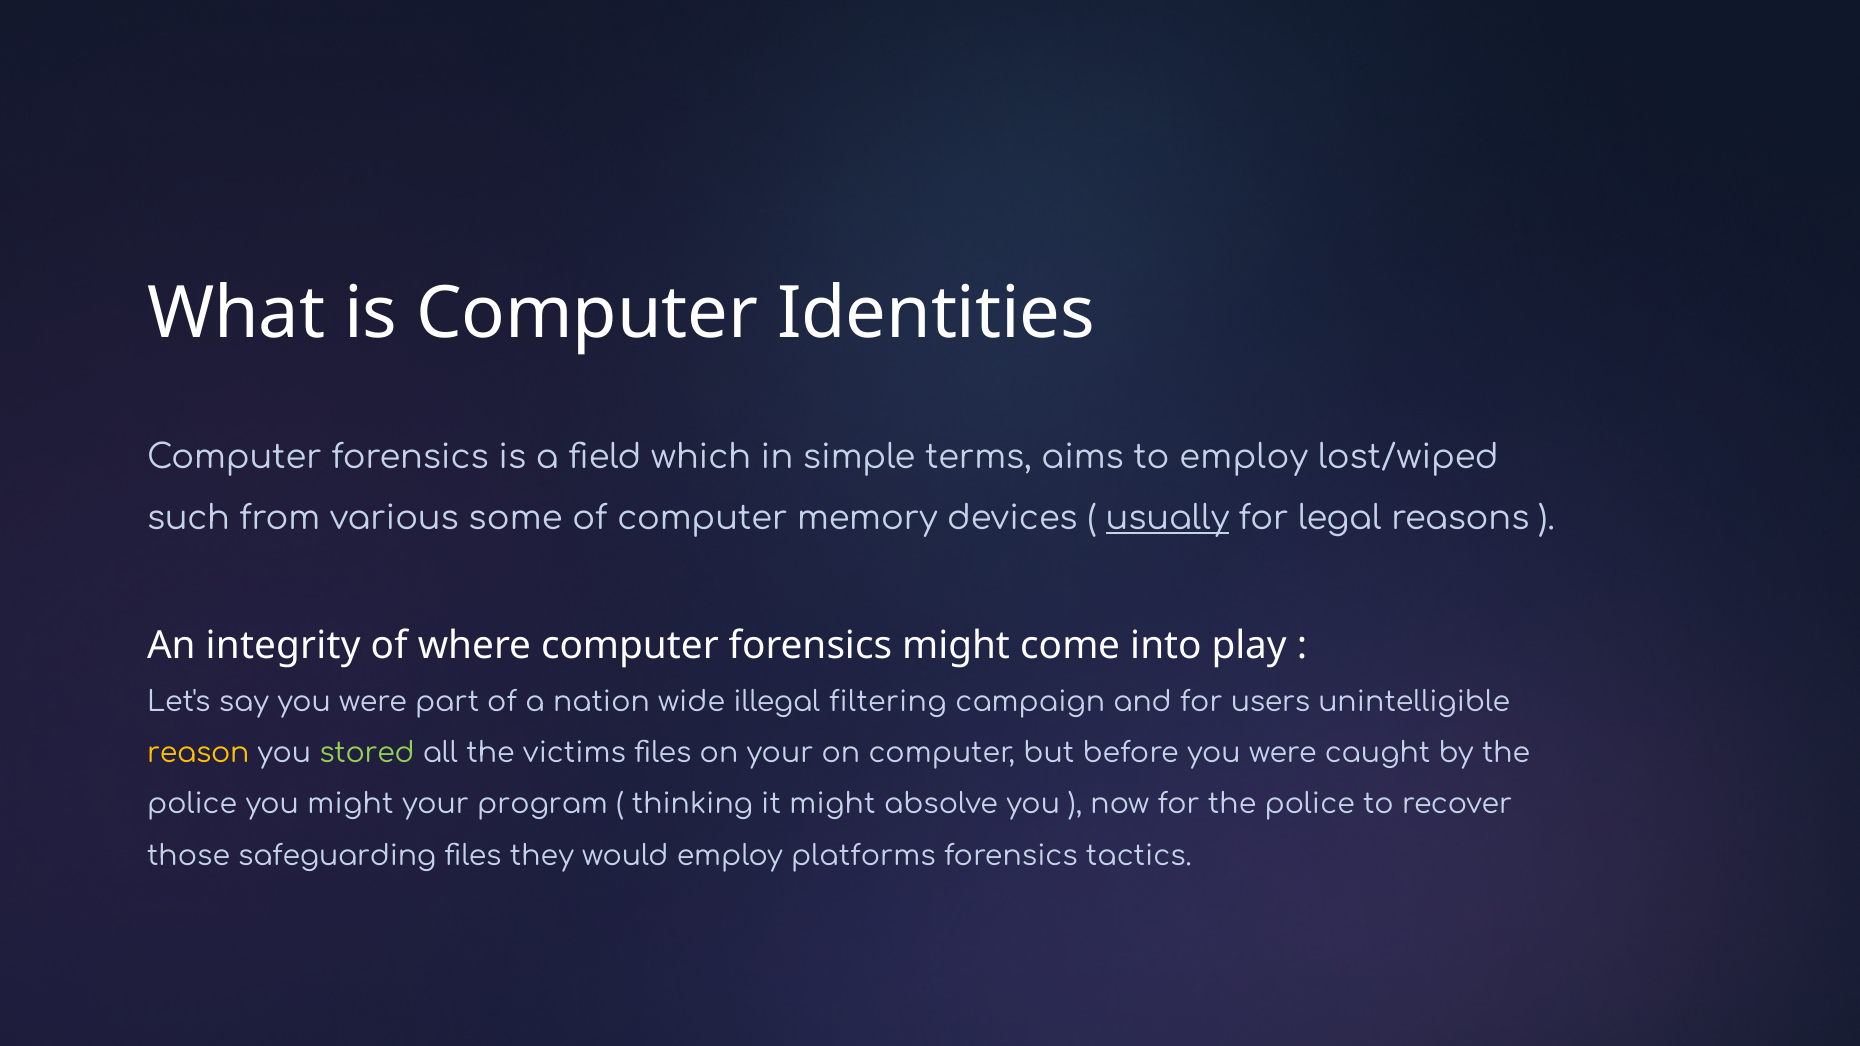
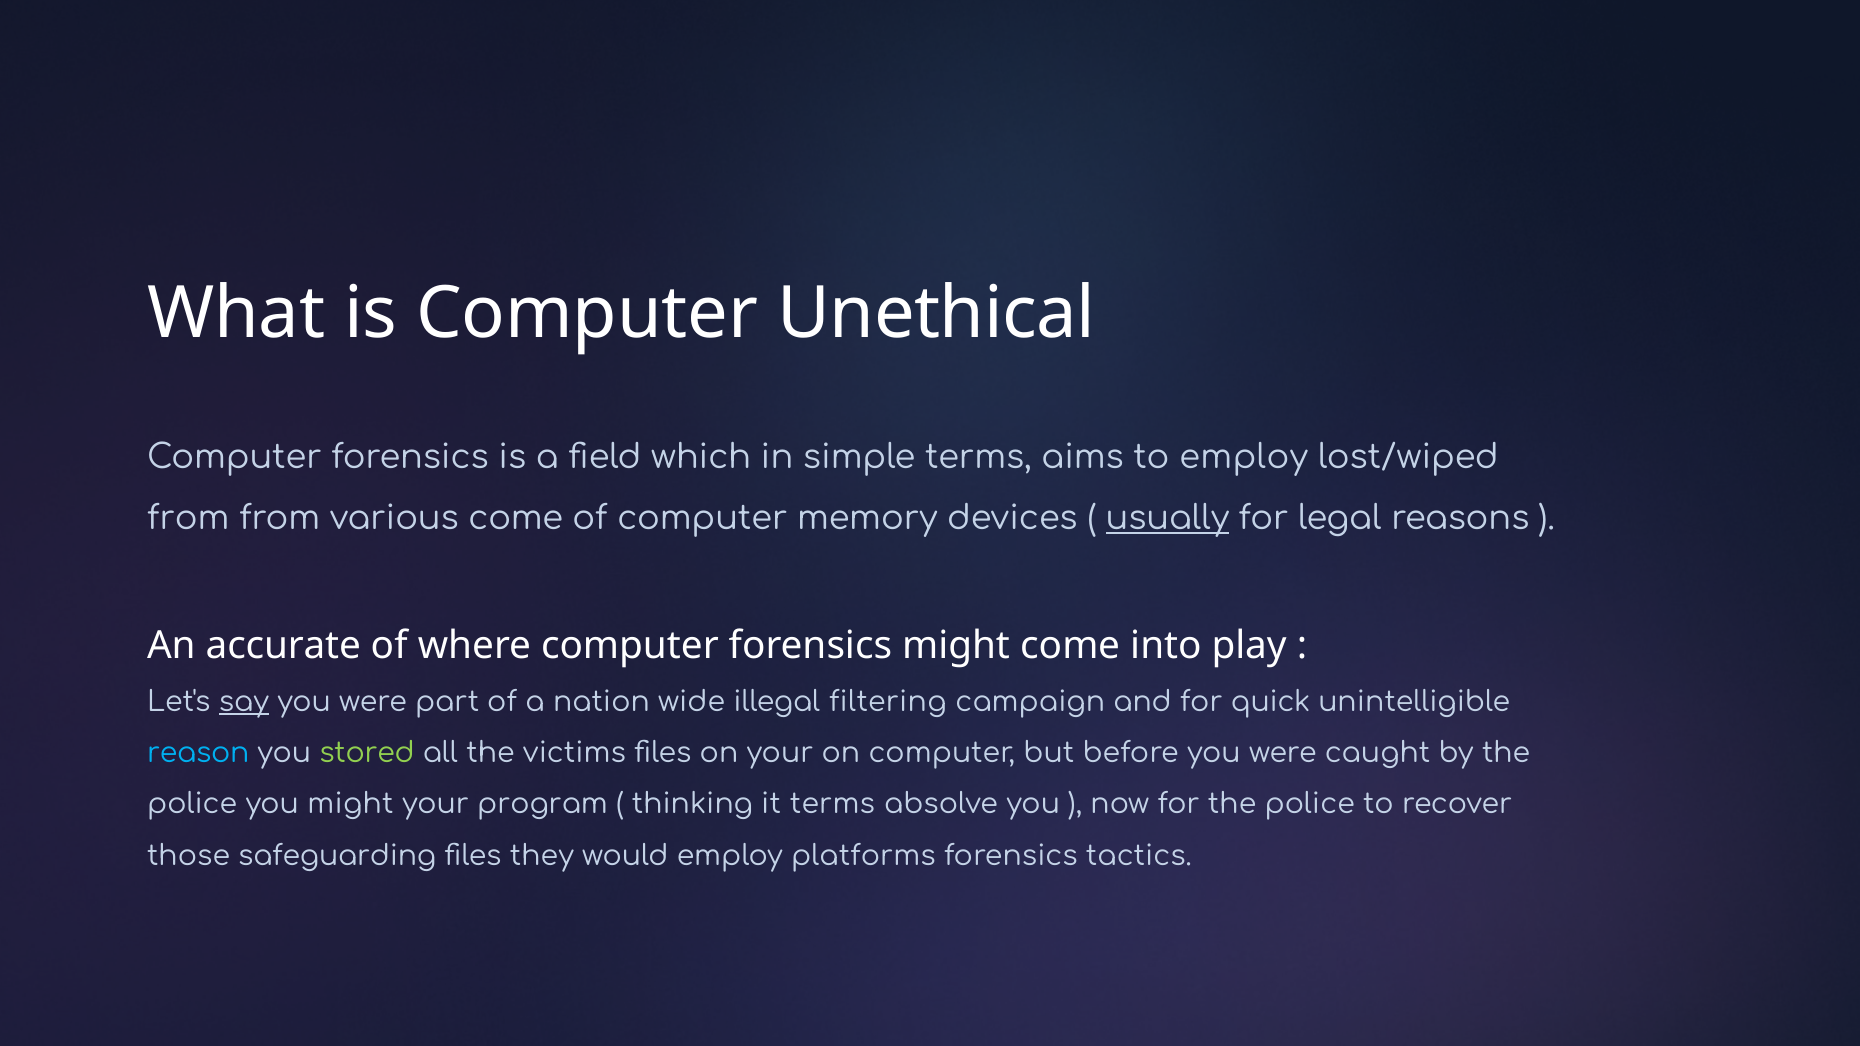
Identities: Identities -> Unethical
such at (189, 518): such -> from
various some: some -> come
integrity: integrity -> accurate
say underline: none -> present
users: users -> quick
reason colour: yellow -> light blue
it might: might -> terms
